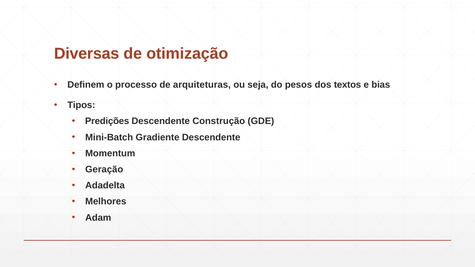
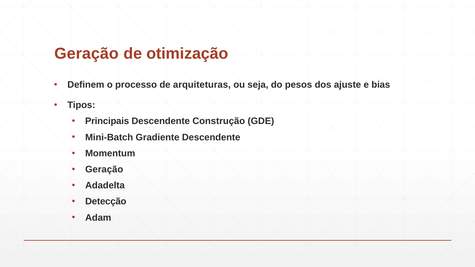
Diversas at (87, 54): Diversas -> Geração
textos: textos -> ajuste
Predições: Predições -> Principais
Melhores: Melhores -> Detecção
